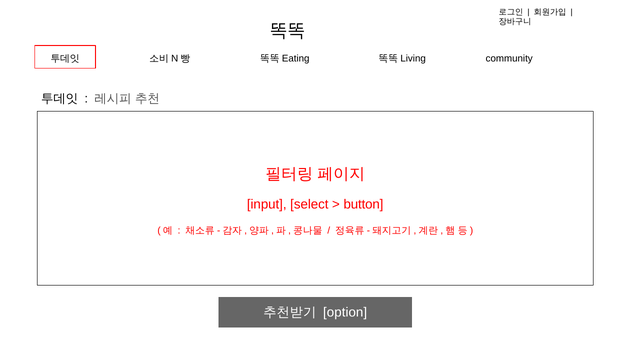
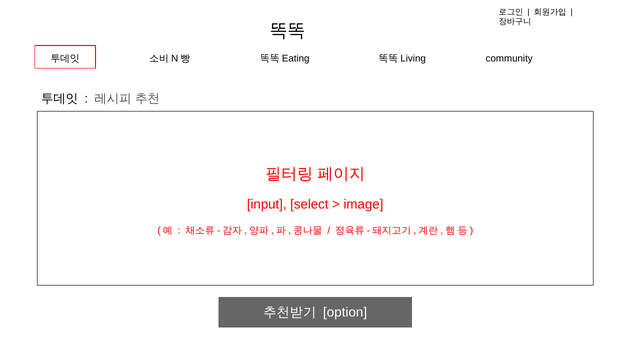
button: button -> image
